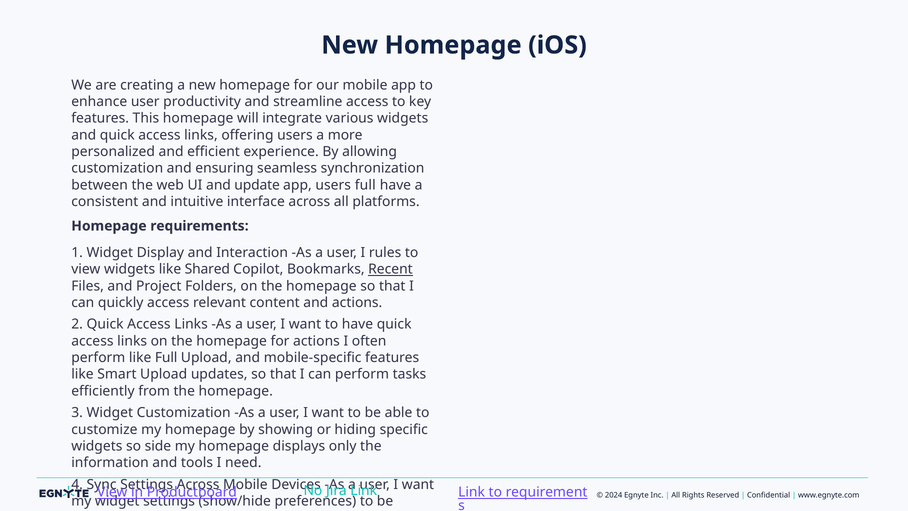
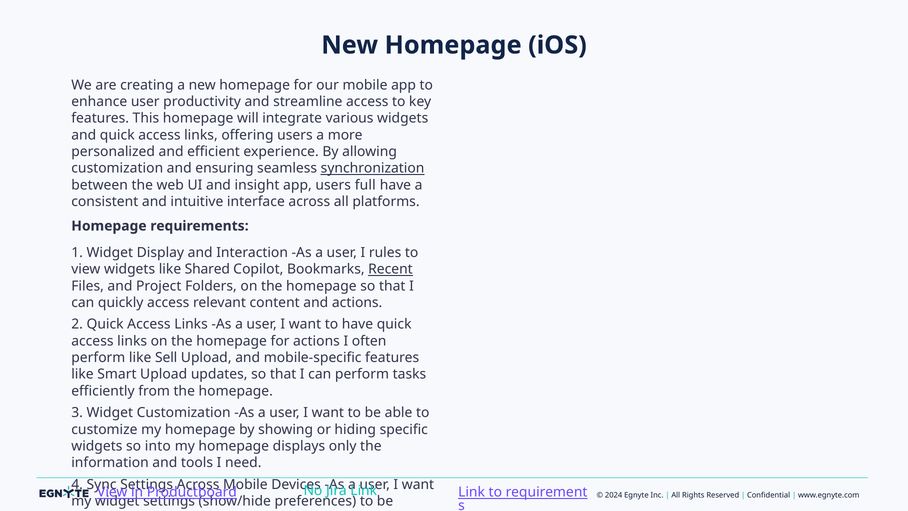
synchronization underline: none -> present
update: update -> insight
like Full: Full -> Sell
side: side -> into
